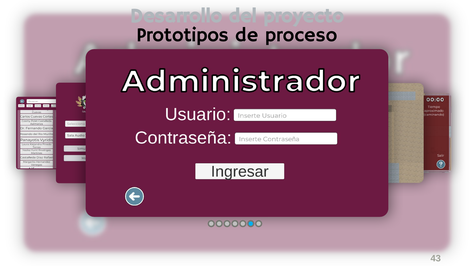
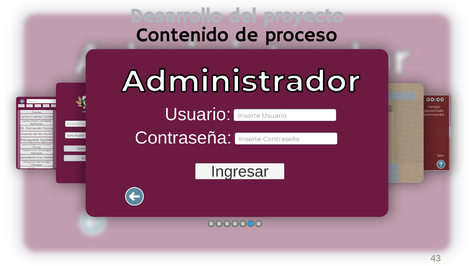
Prototipos: Prototipos -> Contenido
